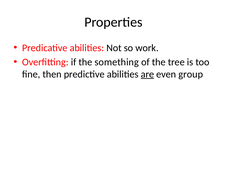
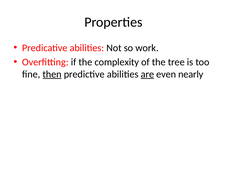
something: something -> complexity
then underline: none -> present
group: group -> nearly
